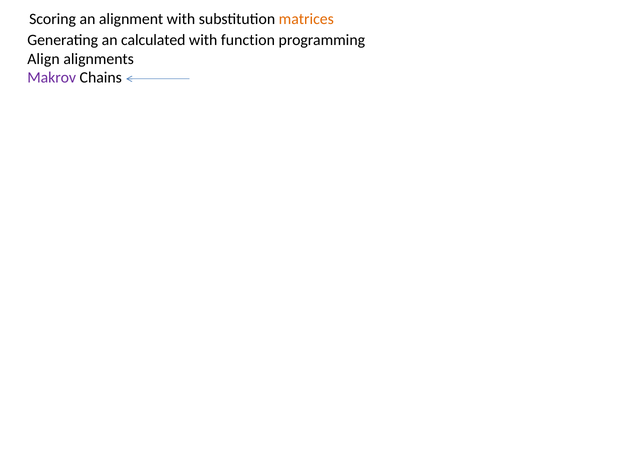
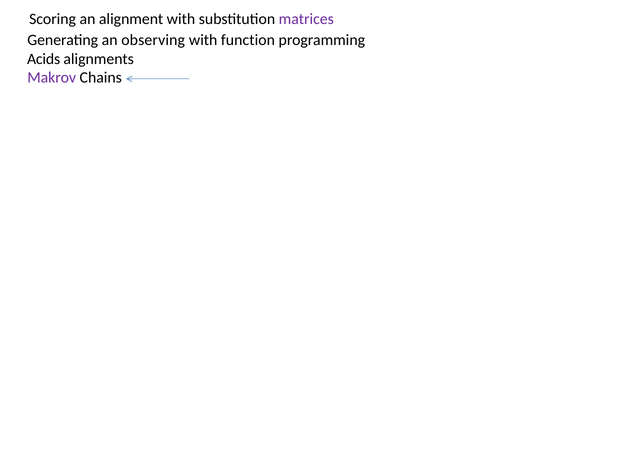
matrices colour: orange -> purple
calculated: calculated -> observing
Align: Align -> Acids
